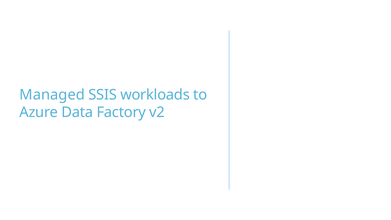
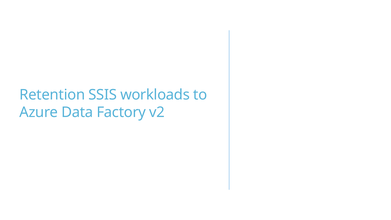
Managed: Managed -> Retention
